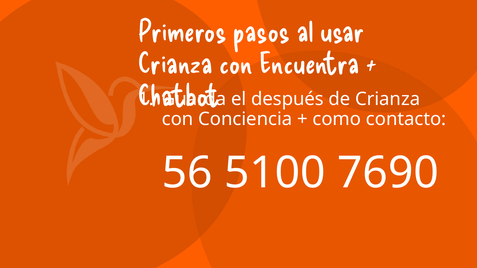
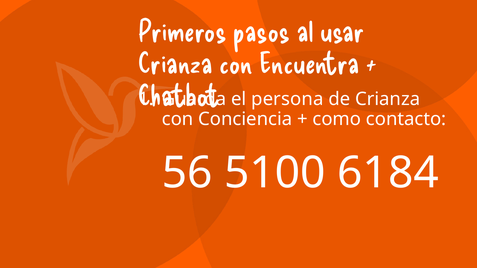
después: después -> persona
7690: 7690 -> 6184
